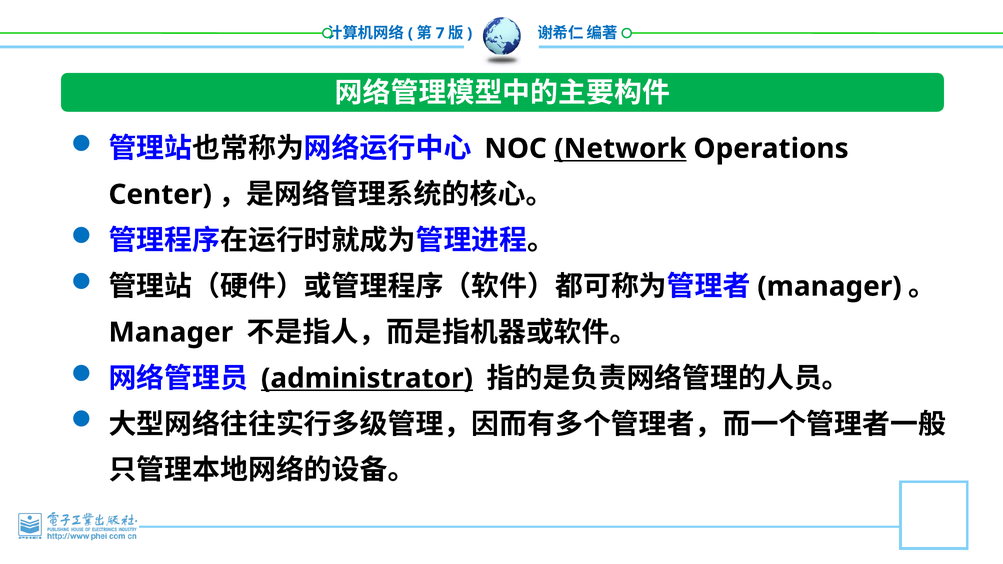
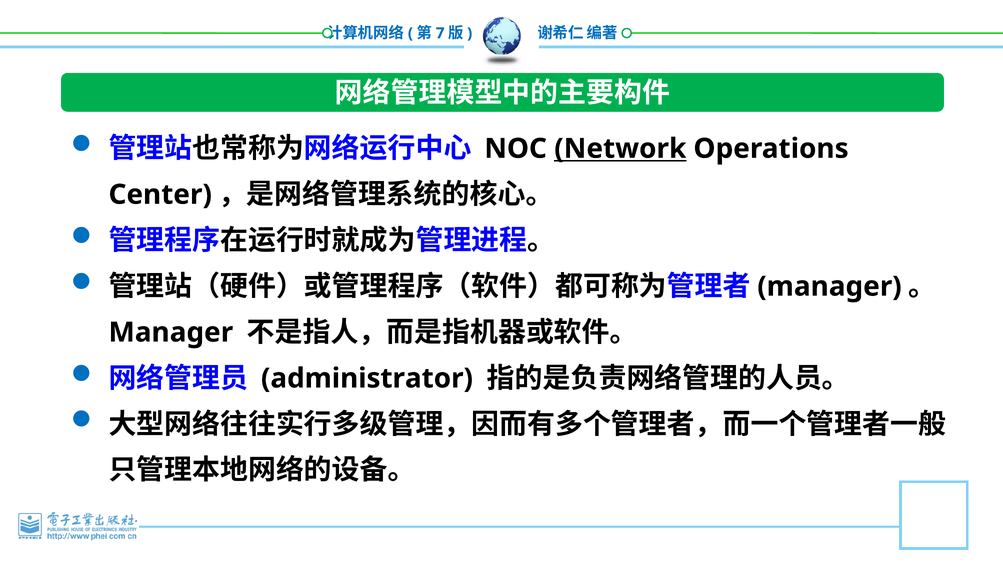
administrator underline: present -> none
